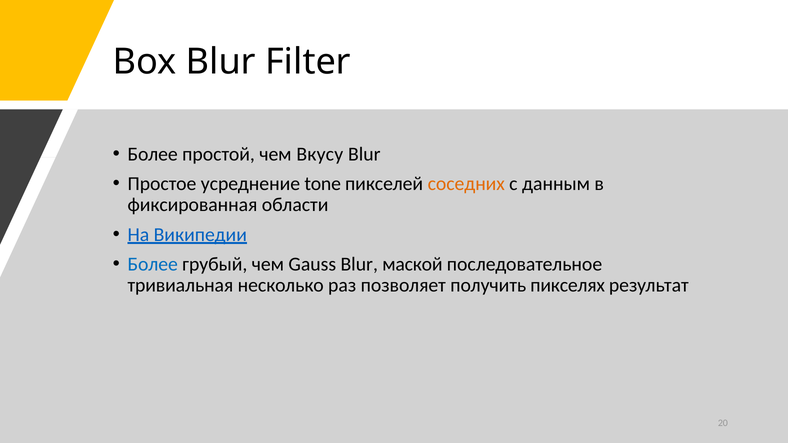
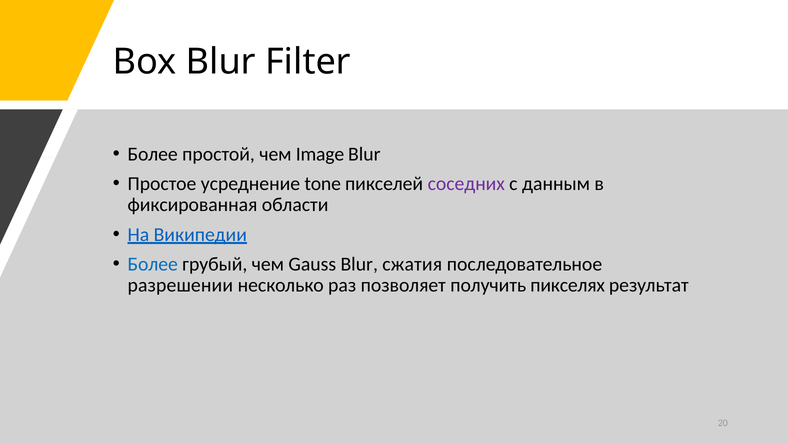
Вкусу: Вкусу -> Image
соседних colour: orange -> purple
маской: маской -> сжатия
тривиальная: тривиальная -> разрешении
